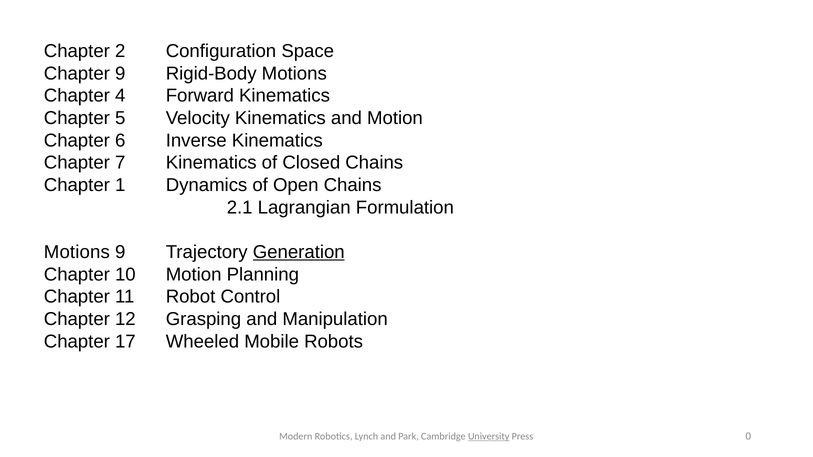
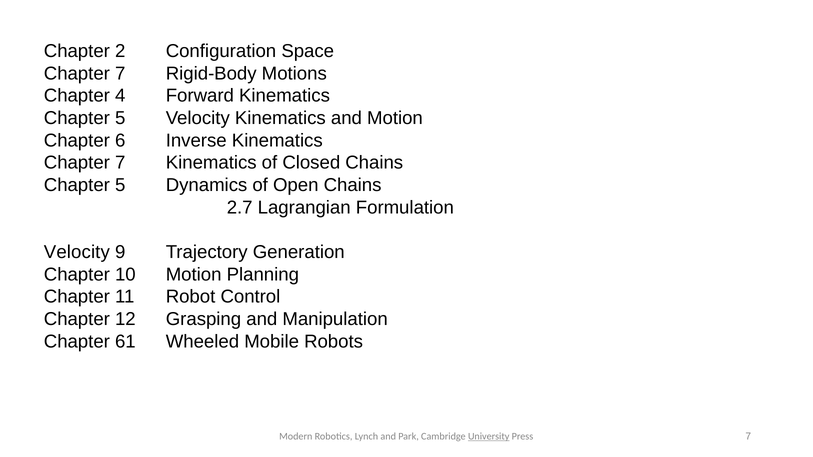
9 at (120, 74): 9 -> 7
1 at (120, 185): 1 -> 5
2.1: 2.1 -> 2.7
Motions at (77, 252): Motions -> Velocity
Generation underline: present -> none
17: 17 -> 61
Press 0: 0 -> 7
